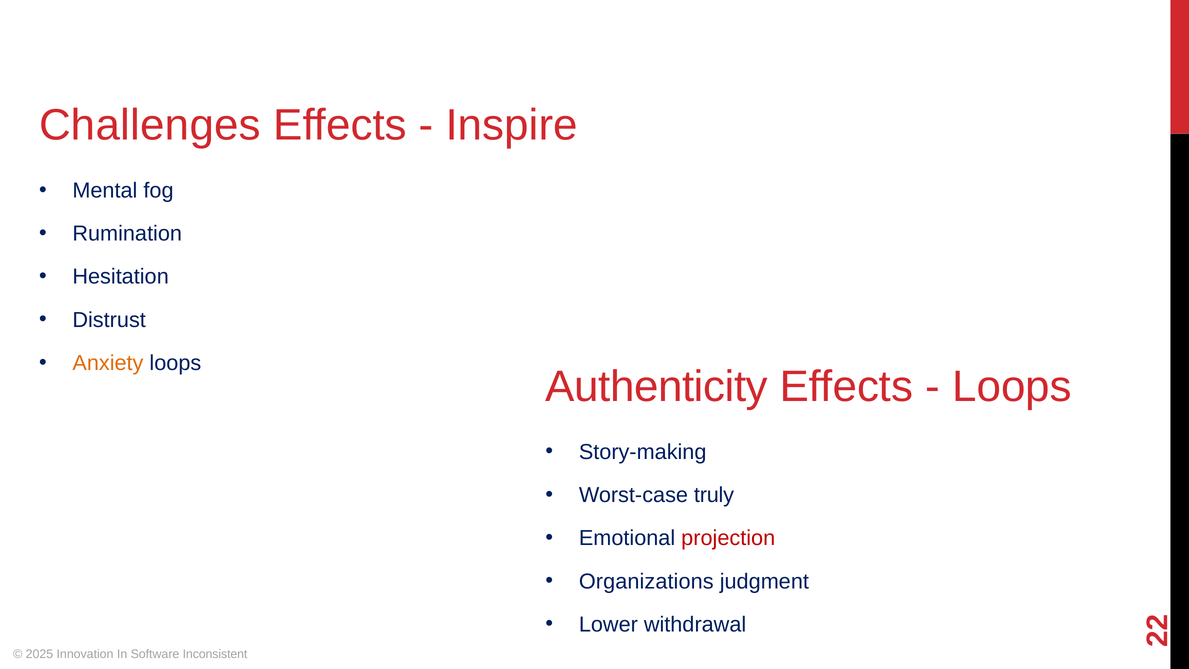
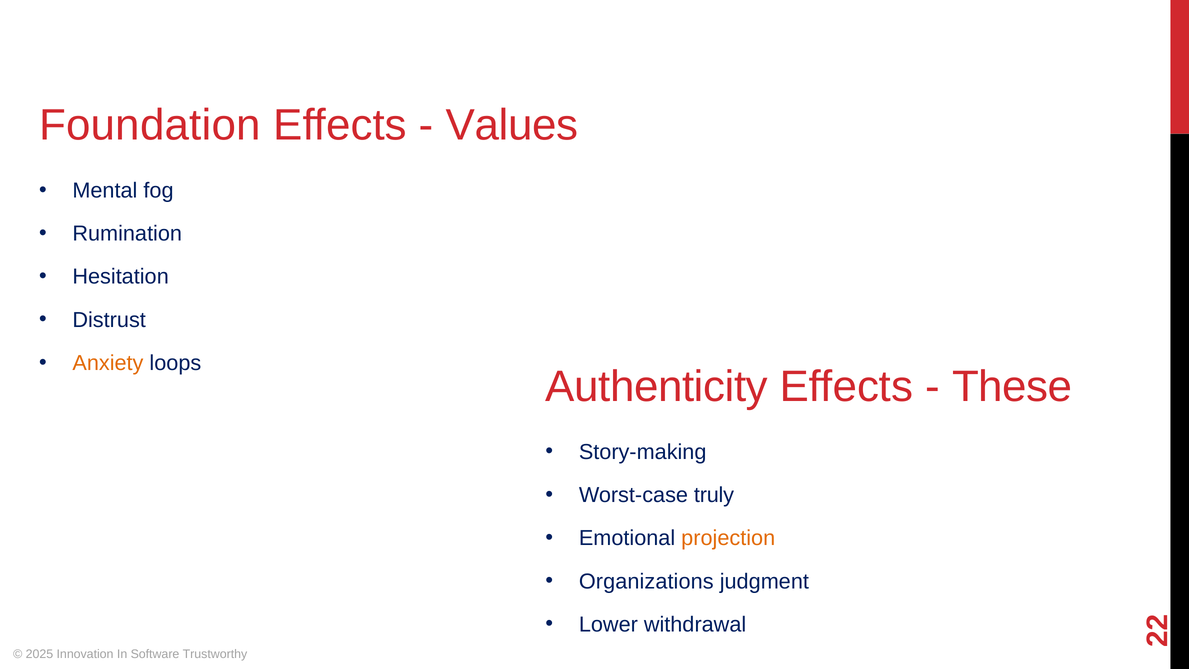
Challenges: Challenges -> Foundation
Inspire: Inspire -> Values
Loops at (1012, 386): Loops -> These
projection colour: red -> orange
Inconsistent: Inconsistent -> Trustworthy
